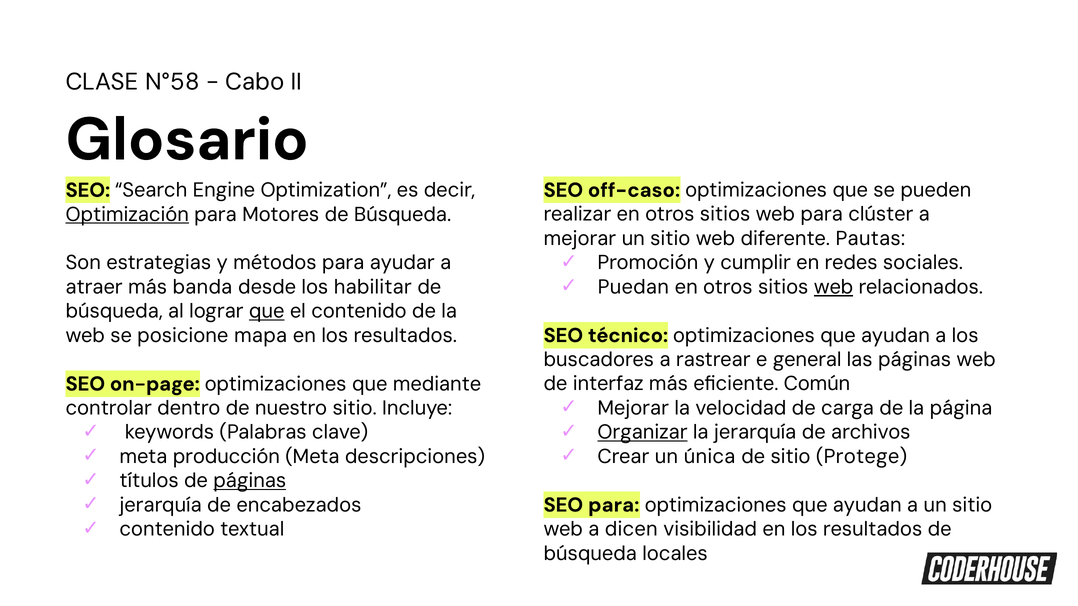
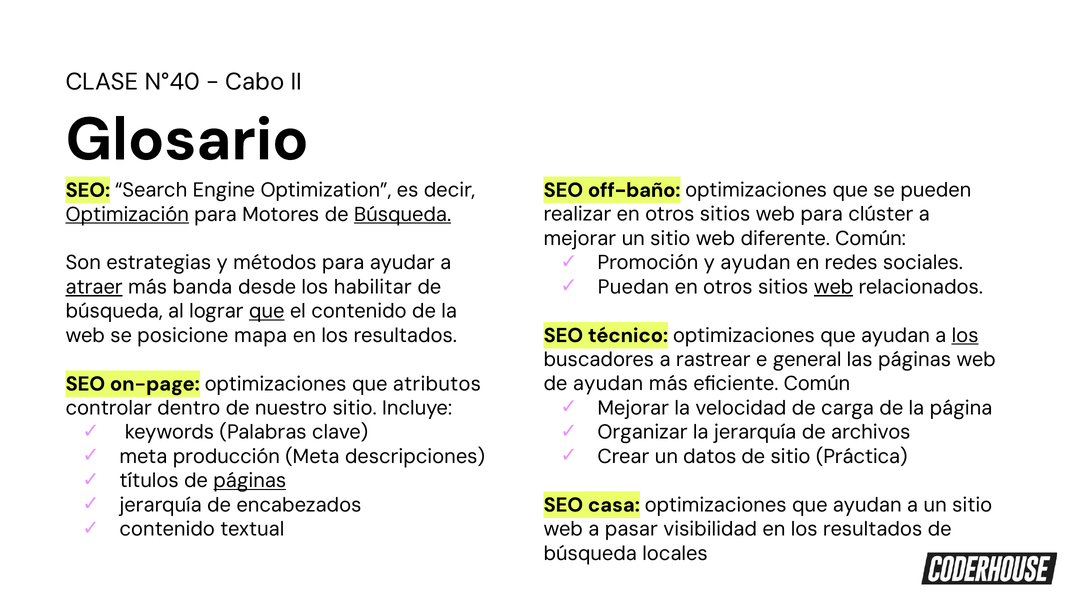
N°58: N°58 -> N°40
off-caso: off-caso -> off-baño
Búsqueda at (403, 214) underline: none -> present
diferente Pautas: Pautas -> Común
y cumplir: cumplir -> ayudan
atraer underline: none -> present
los at (965, 336) underline: none -> present
mediante: mediante -> atributos
de interfaz: interfaz -> ayudan
Organizar underline: present -> none
única: única -> datos
Protege: Protege -> Práctica
SEO para: para -> casa
dicen: dicen -> pasar
